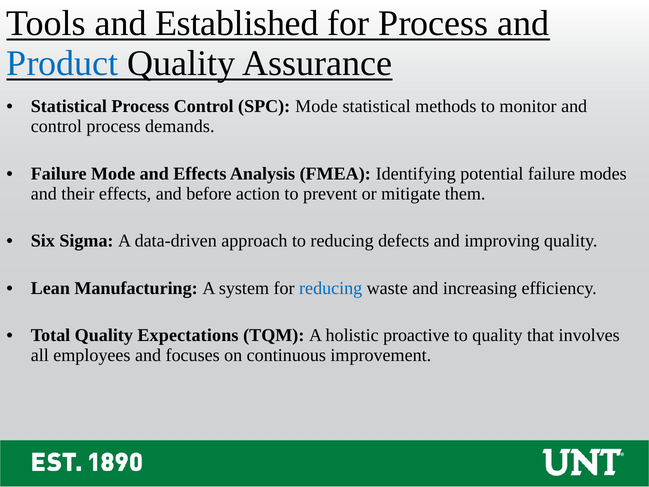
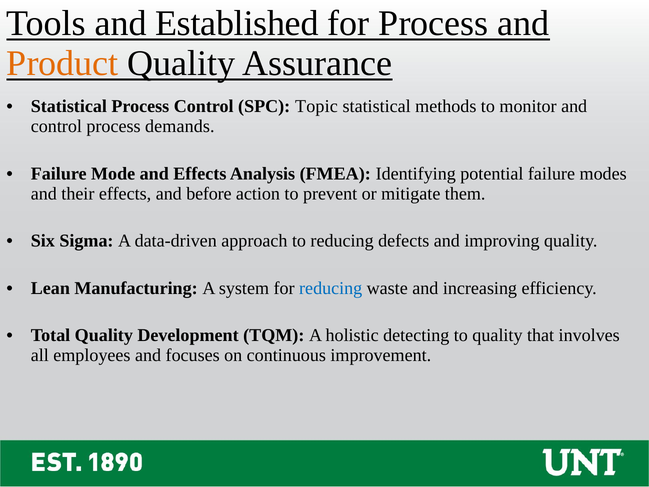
Product colour: blue -> orange
SPC Mode: Mode -> Topic
Expectations: Expectations -> Development
proactive: proactive -> detecting
